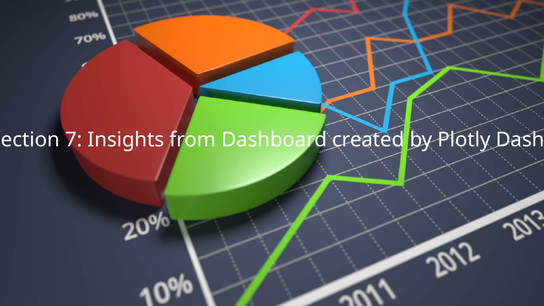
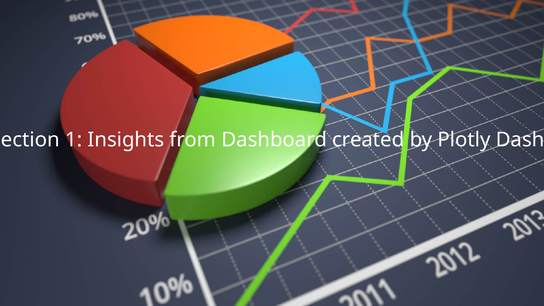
7: 7 -> 1
